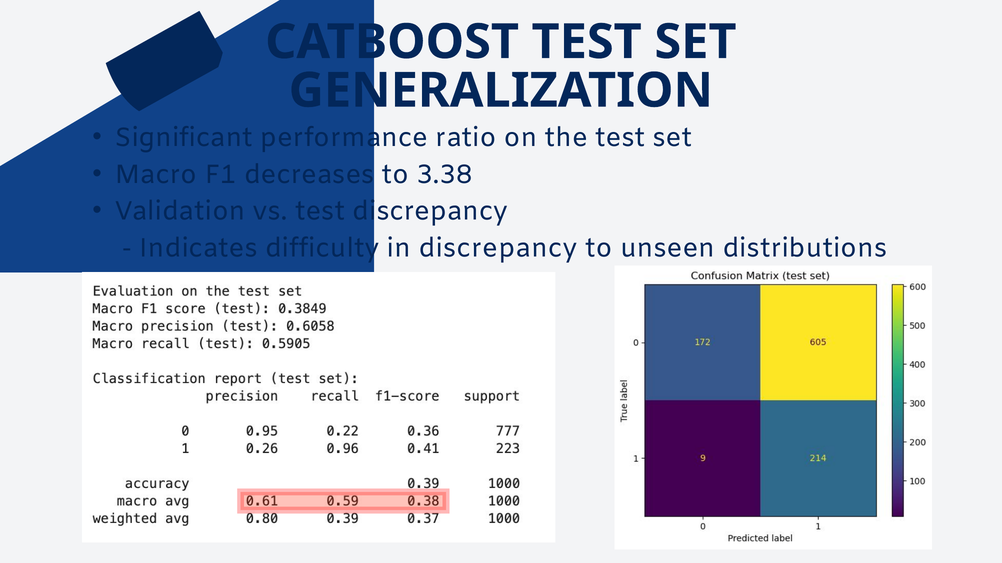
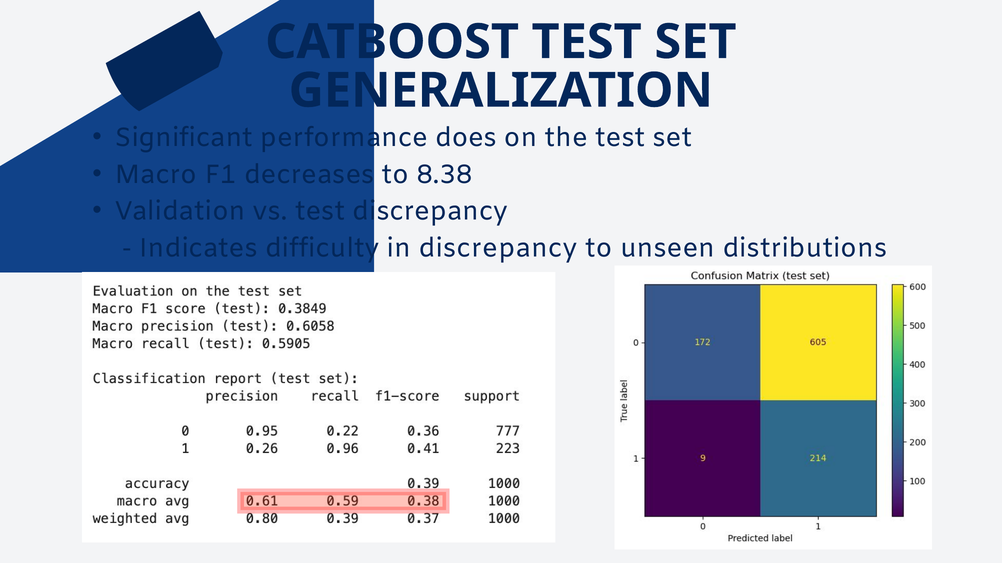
ratio: ratio -> does
3.38: 3.38 -> 8.38
